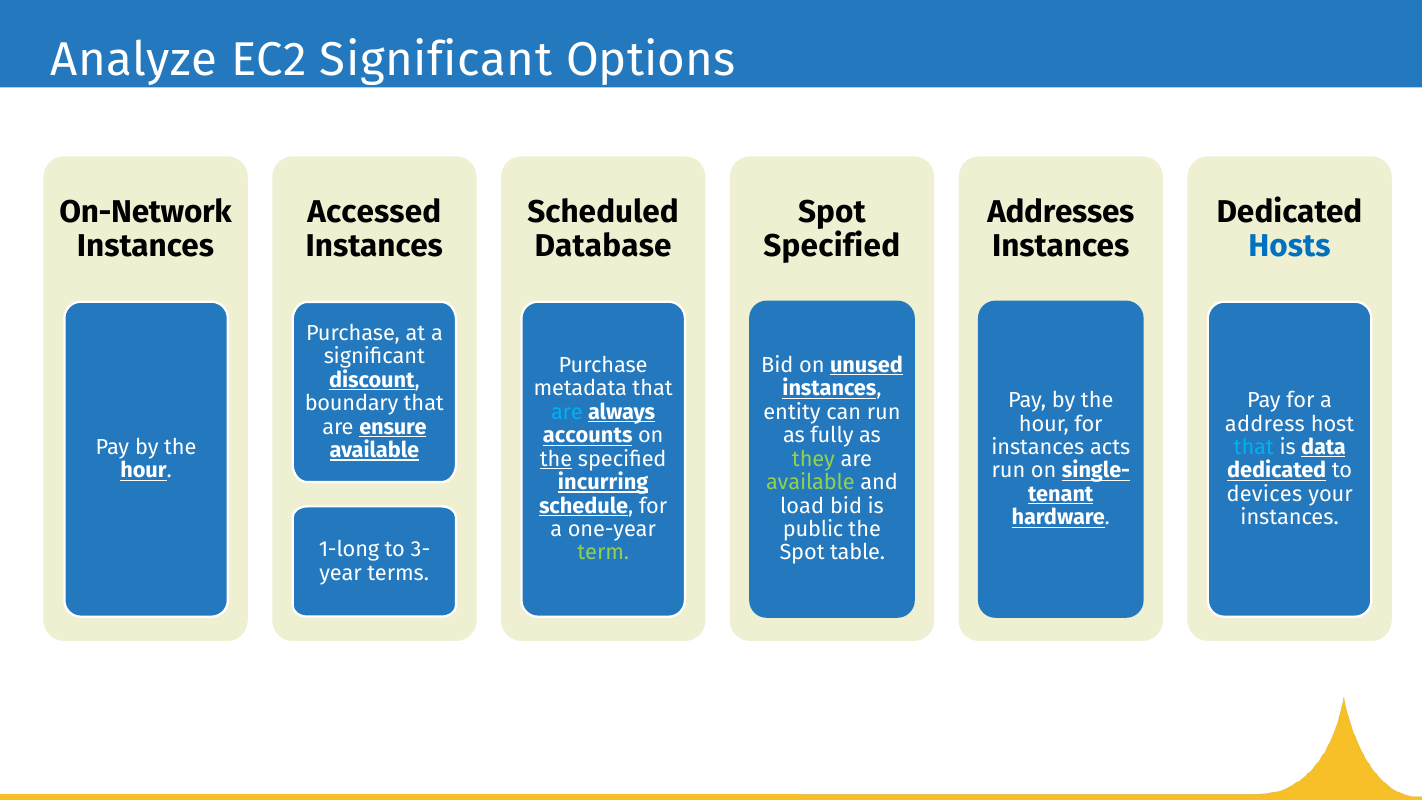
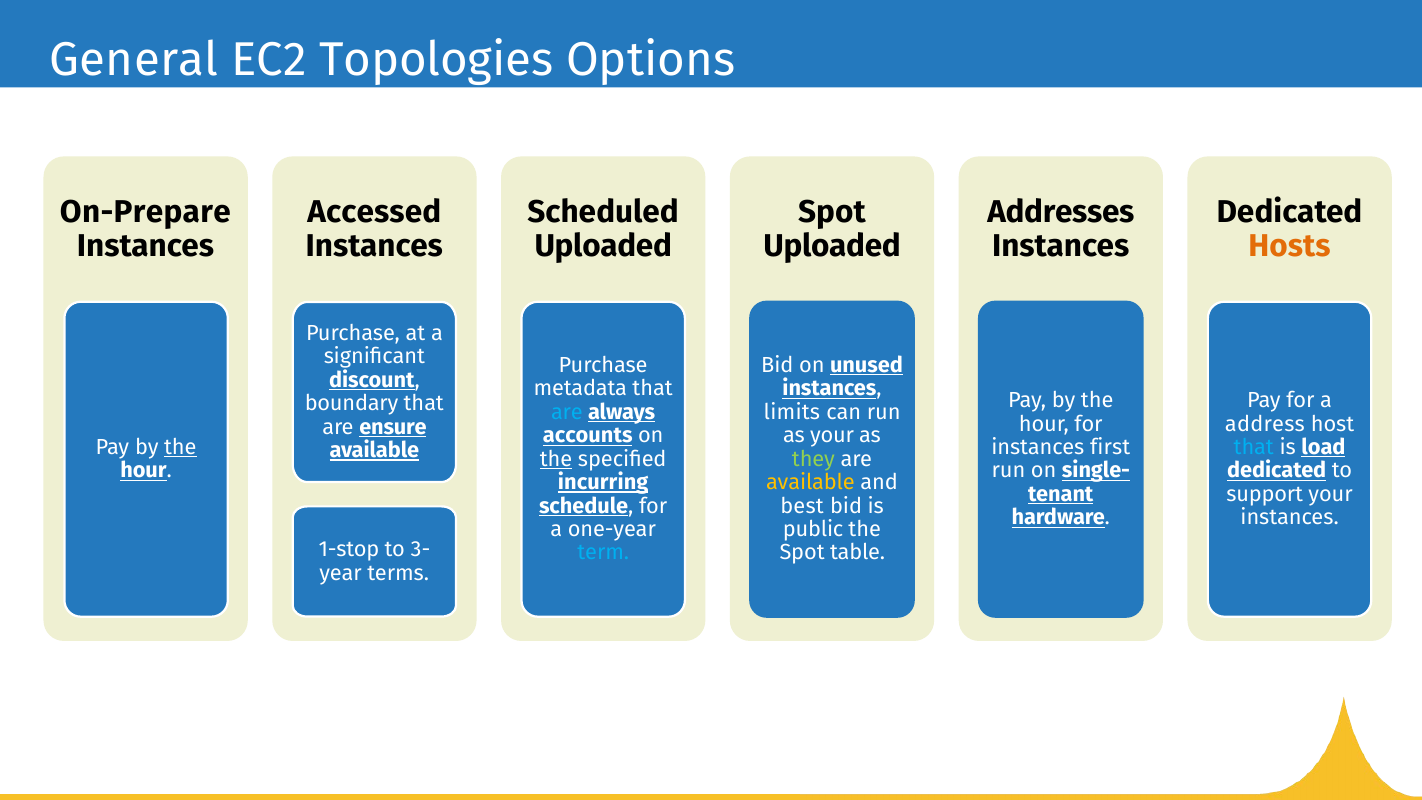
Analyze: Analyze -> General
EC2 Significant: Significant -> Topologies
On-Network: On-Network -> On-Prepare
Database at (603, 246): Database -> Uploaded
Specified at (832, 246): Specified -> Uploaded
Hosts colour: blue -> orange
entity: entity -> limits
as fully: fully -> your
the at (180, 447) underline: none -> present
acts: acts -> first
data: data -> load
available at (810, 482) colour: light green -> yellow
devices: devices -> support
load: load -> best
1-long: 1-long -> 1-stop
term colour: light green -> light blue
